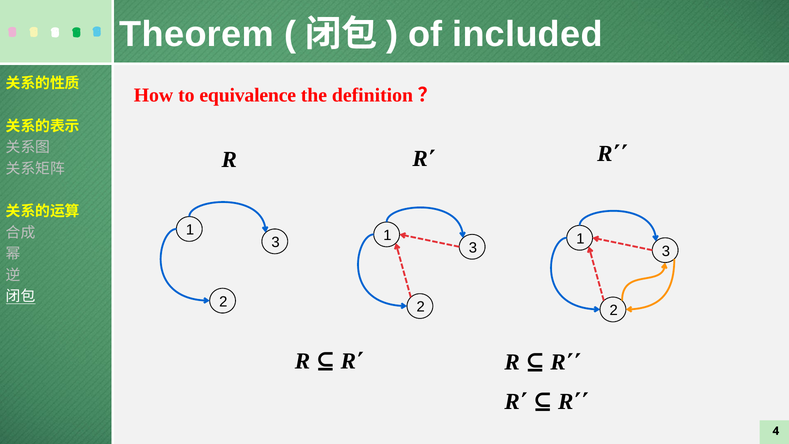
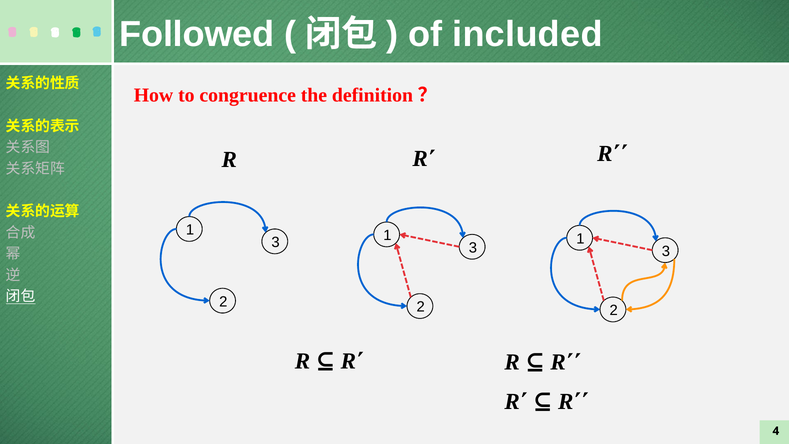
Theorem: Theorem -> Followed
equivalence: equivalence -> congruence
